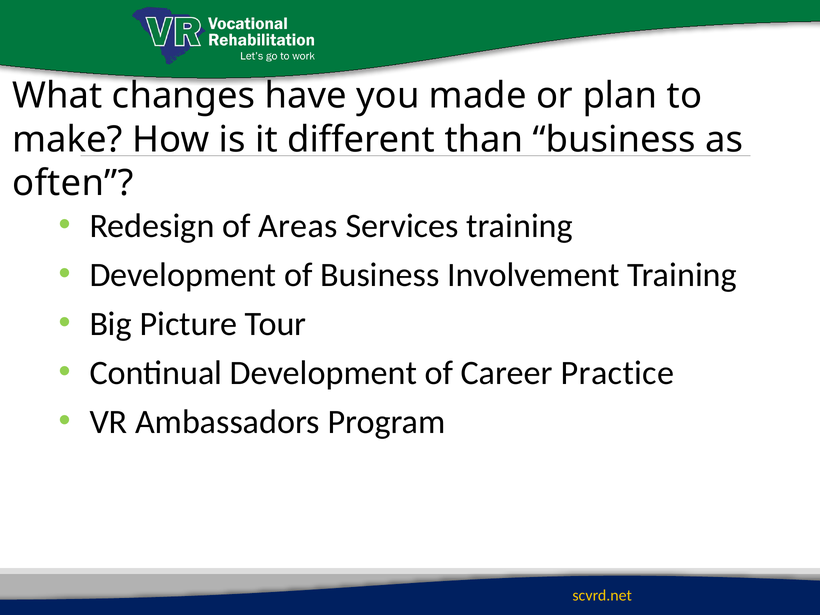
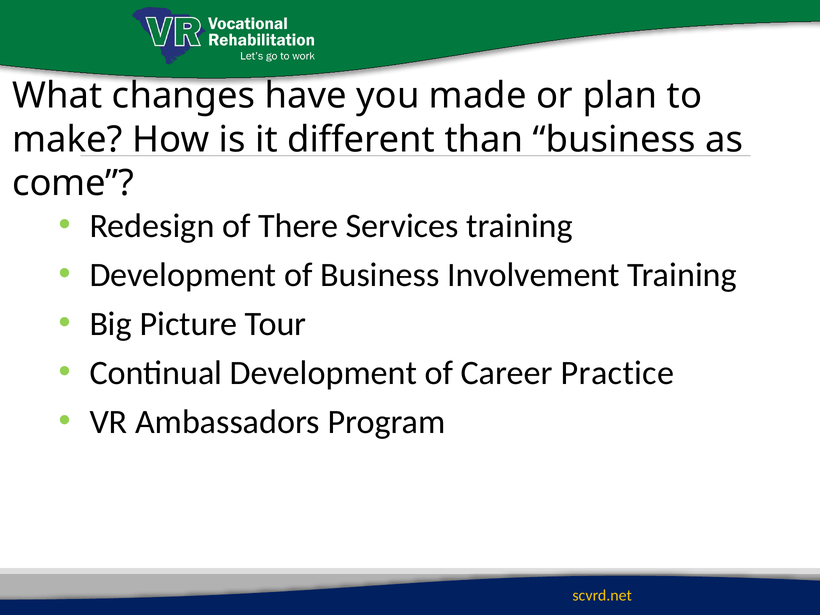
often: often -> come
Areas: Areas -> There
